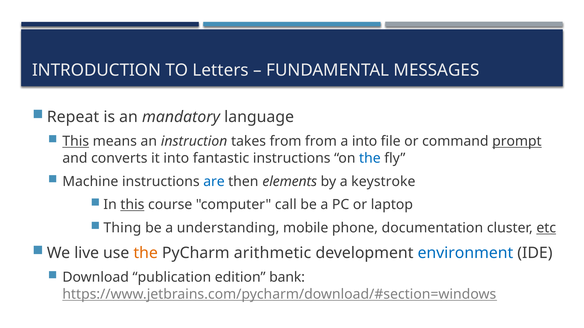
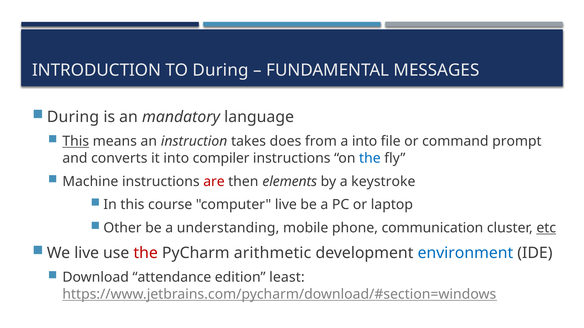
TO Letters: Letters -> During
Repeat at (73, 117): Repeat -> During
takes from: from -> does
prompt underline: present -> none
fantastic: fantastic -> compiler
are colour: blue -> red
this at (132, 205) underline: present -> none
computer call: call -> live
Thing: Thing -> Other
documentation: documentation -> communication
the at (146, 253) colour: orange -> red
publication: publication -> attendance
bank: bank -> least
